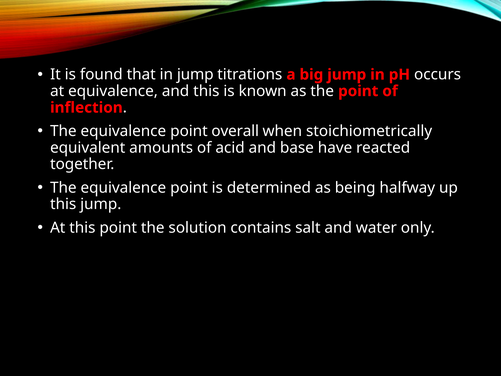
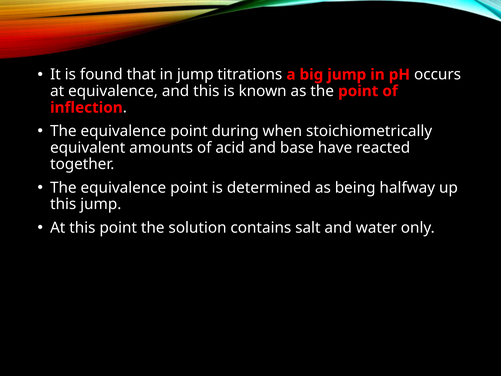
overall: overall -> during
